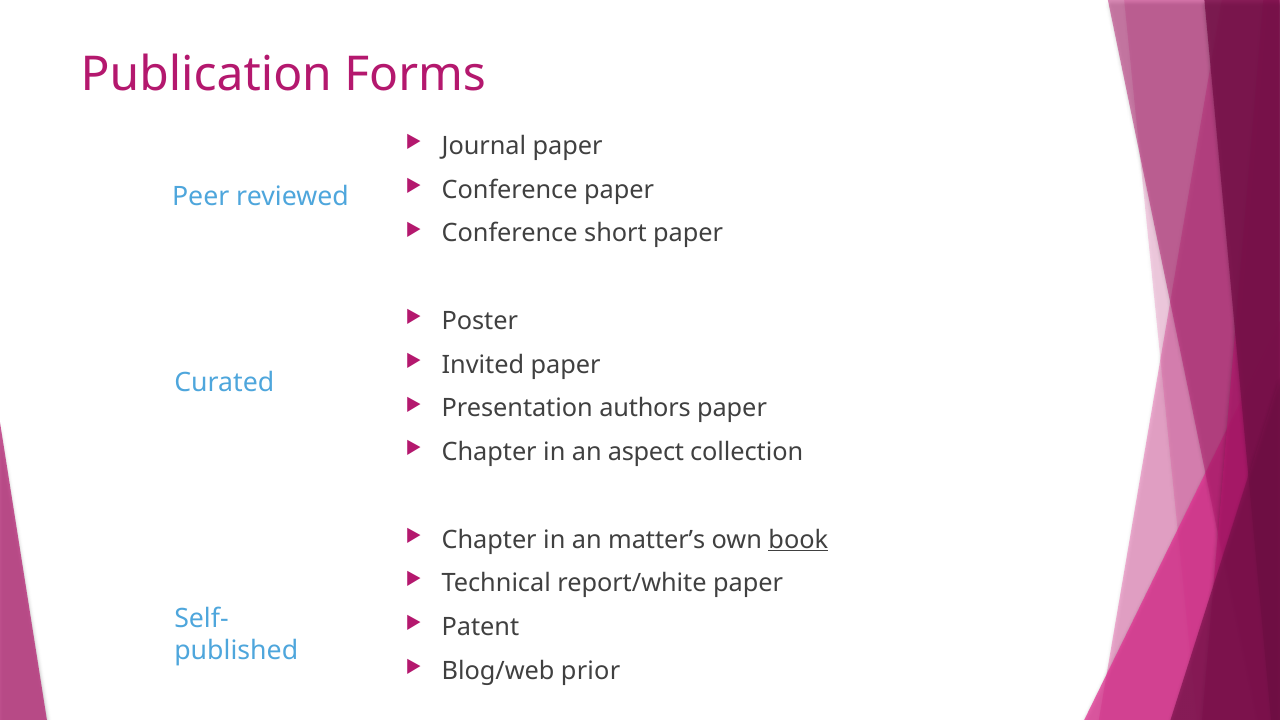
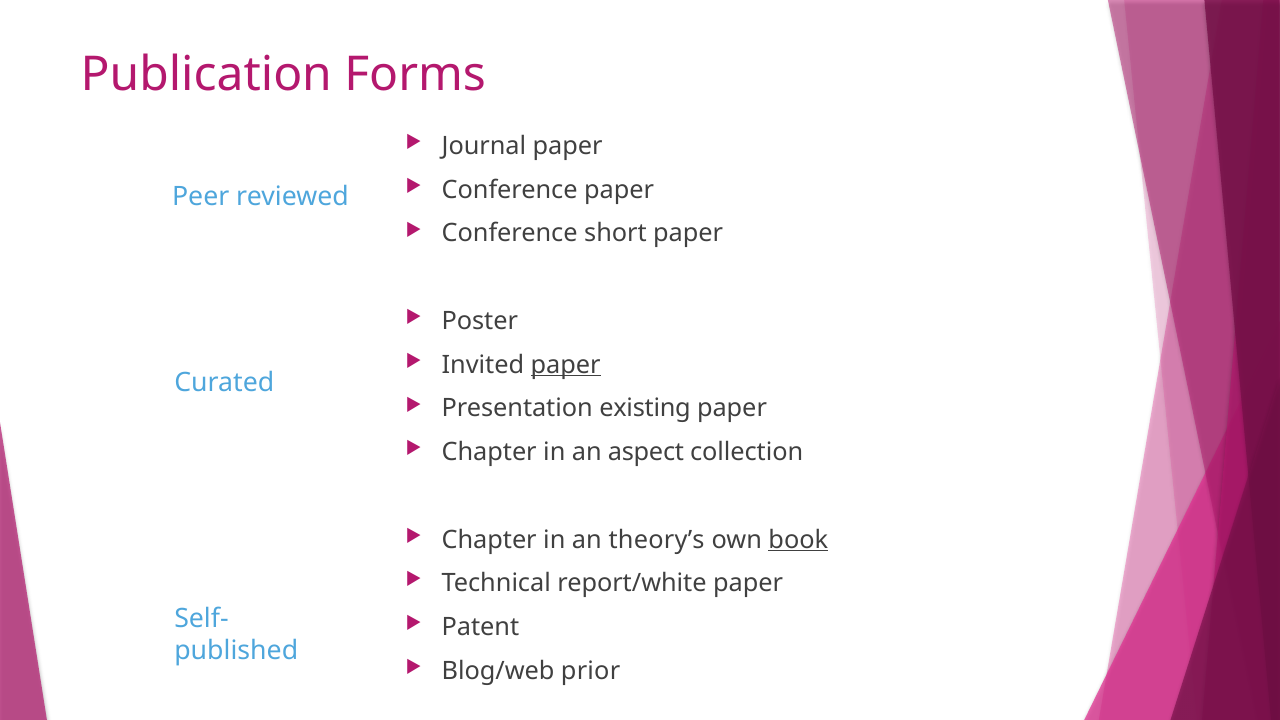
paper at (566, 365) underline: none -> present
authors: authors -> existing
matter’s: matter’s -> theory’s
